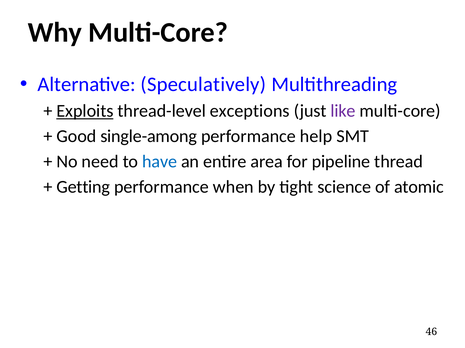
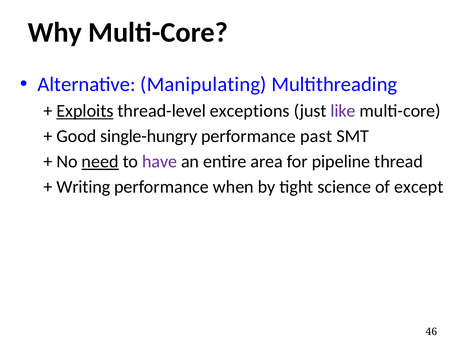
Speculatively: Speculatively -> Manipulating
single-among: single-among -> single-hungry
help: help -> past
need underline: none -> present
have colour: blue -> purple
Getting: Getting -> Writing
atomic: atomic -> except
